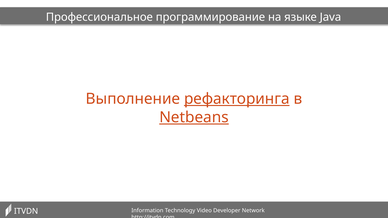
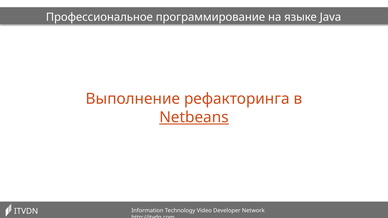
рефакторинга underline: present -> none
